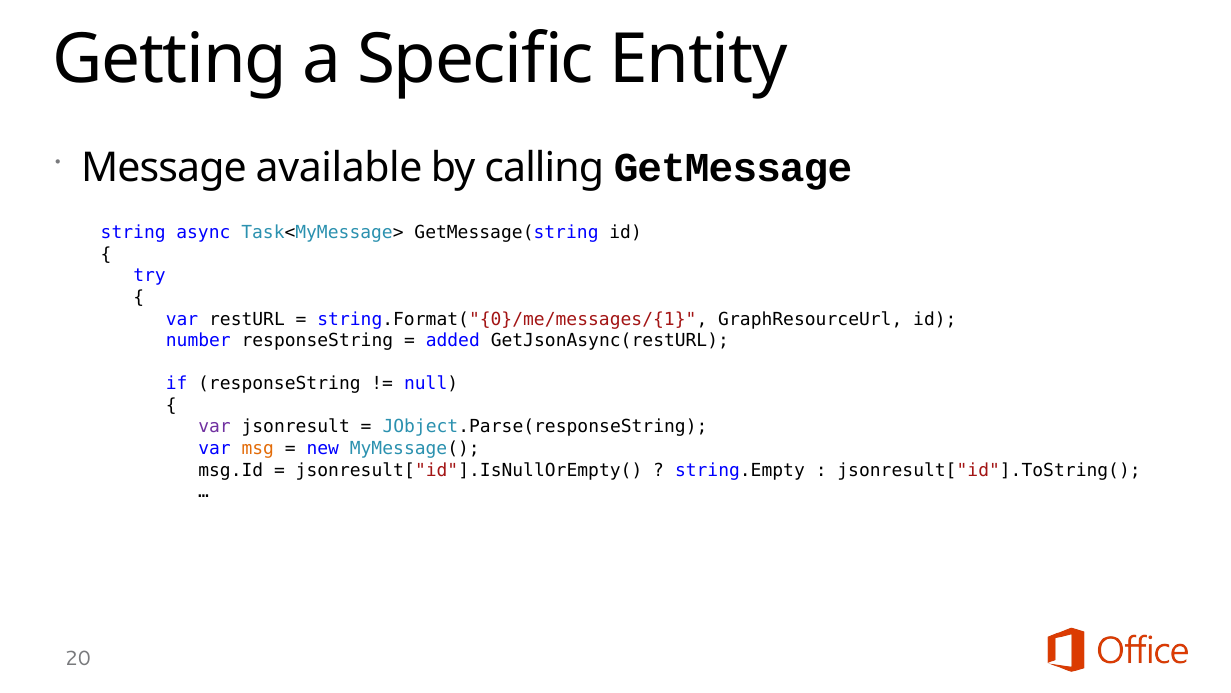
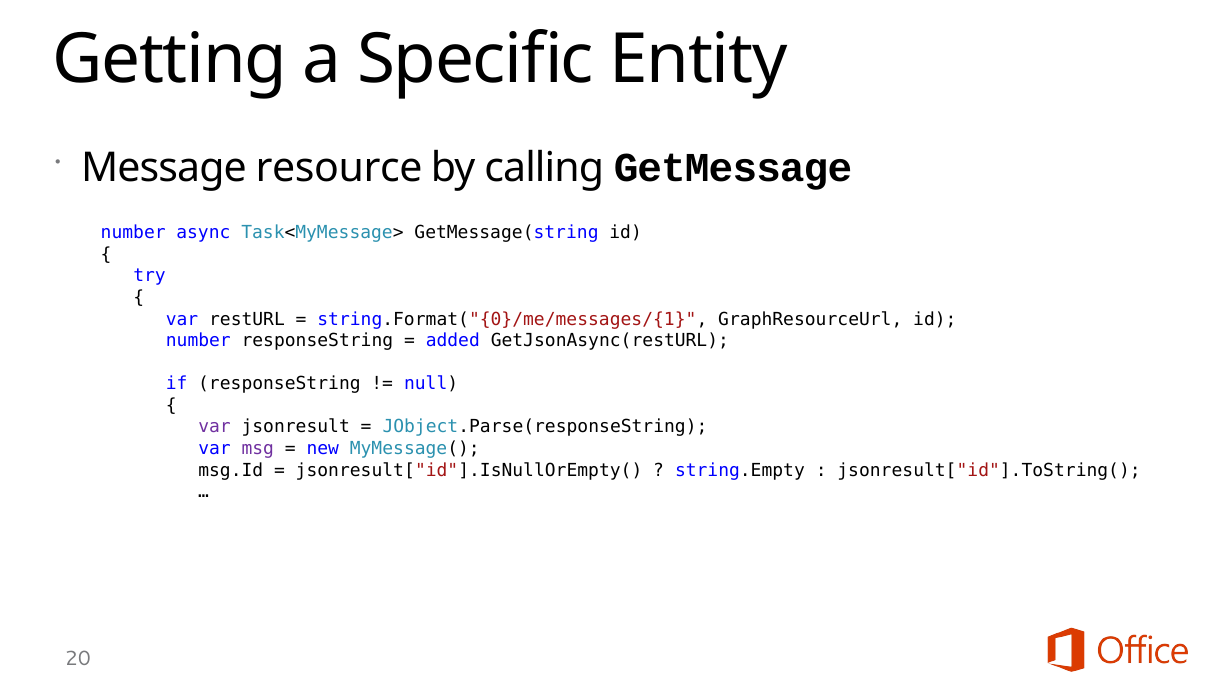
available: available -> resource
string at (133, 233): string -> number
msg colour: orange -> purple
